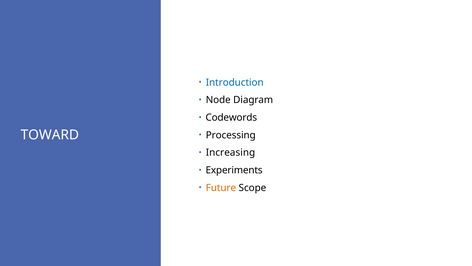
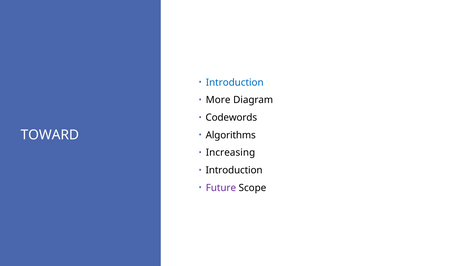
Node: Node -> More
Processing: Processing -> Algorithms
Experiments at (234, 170): Experiments -> Introduction
Future colour: orange -> purple
